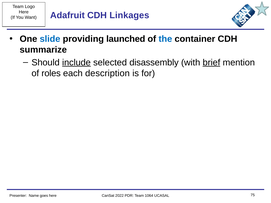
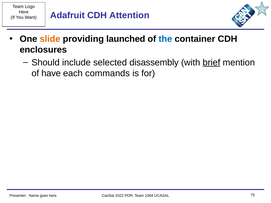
Linkages: Linkages -> Attention
slide colour: blue -> orange
summarize: summarize -> enclosures
include underline: present -> none
roles: roles -> have
description: description -> commands
